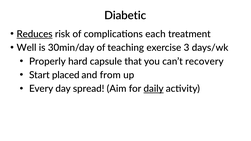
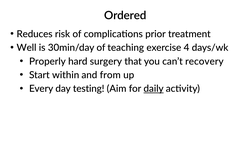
Diabetic: Diabetic -> Ordered
Reduces underline: present -> none
each: each -> prior
3: 3 -> 4
capsule: capsule -> surgery
placed: placed -> within
spread: spread -> testing
